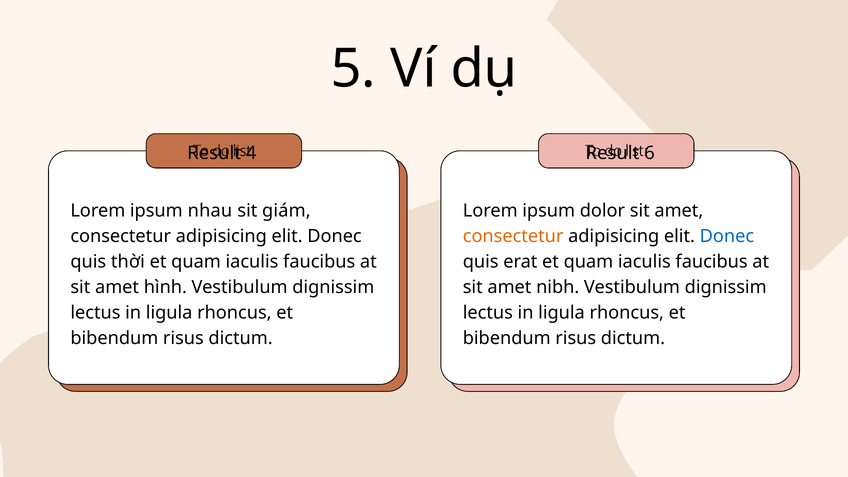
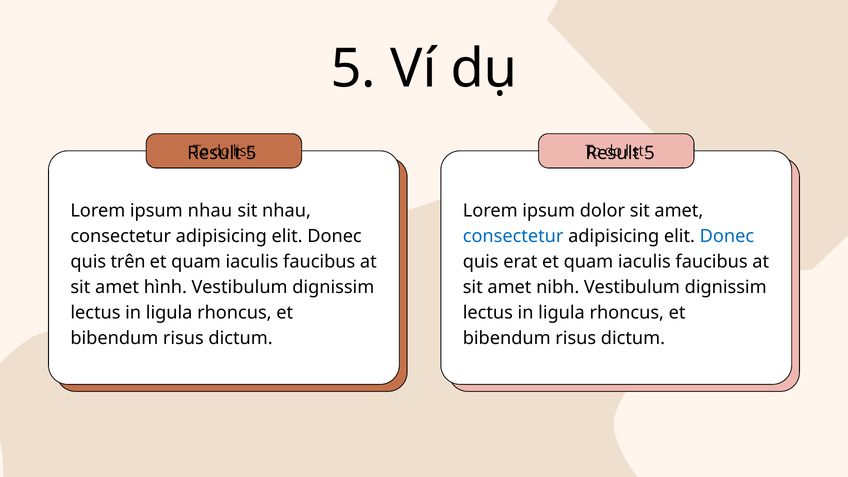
4 at (251, 153): 4 -> 5
6 at (649, 153): 6 -> 5
sit giám: giám -> nhau
consectetur at (513, 236) colour: orange -> blue
thời: thời -> trên
